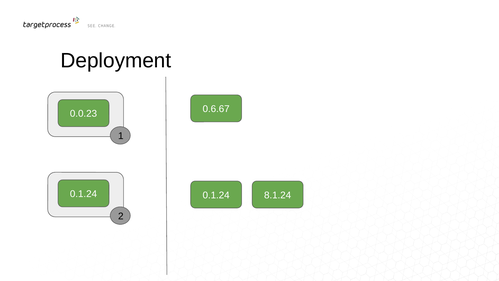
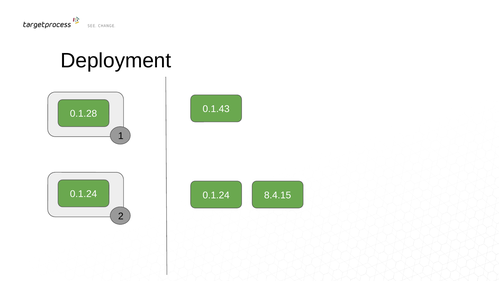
0.6.67: 0.6.67 -> 0.1.43
0.0.23: 0.0.23 -> 0.1.28
8.1.24: 8.1.24 -> 8.4.15
